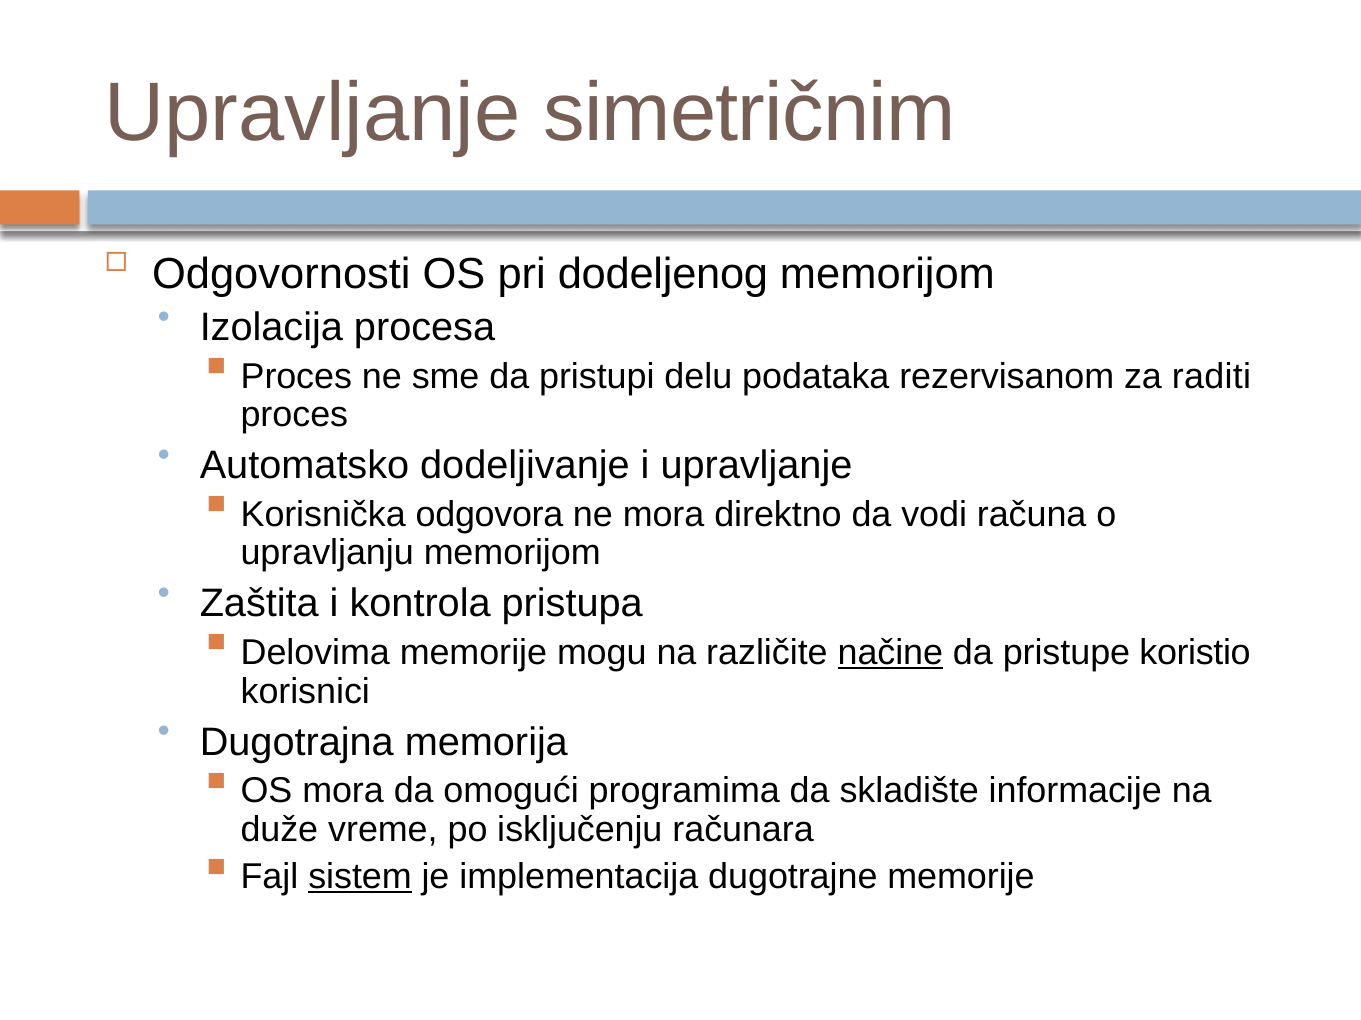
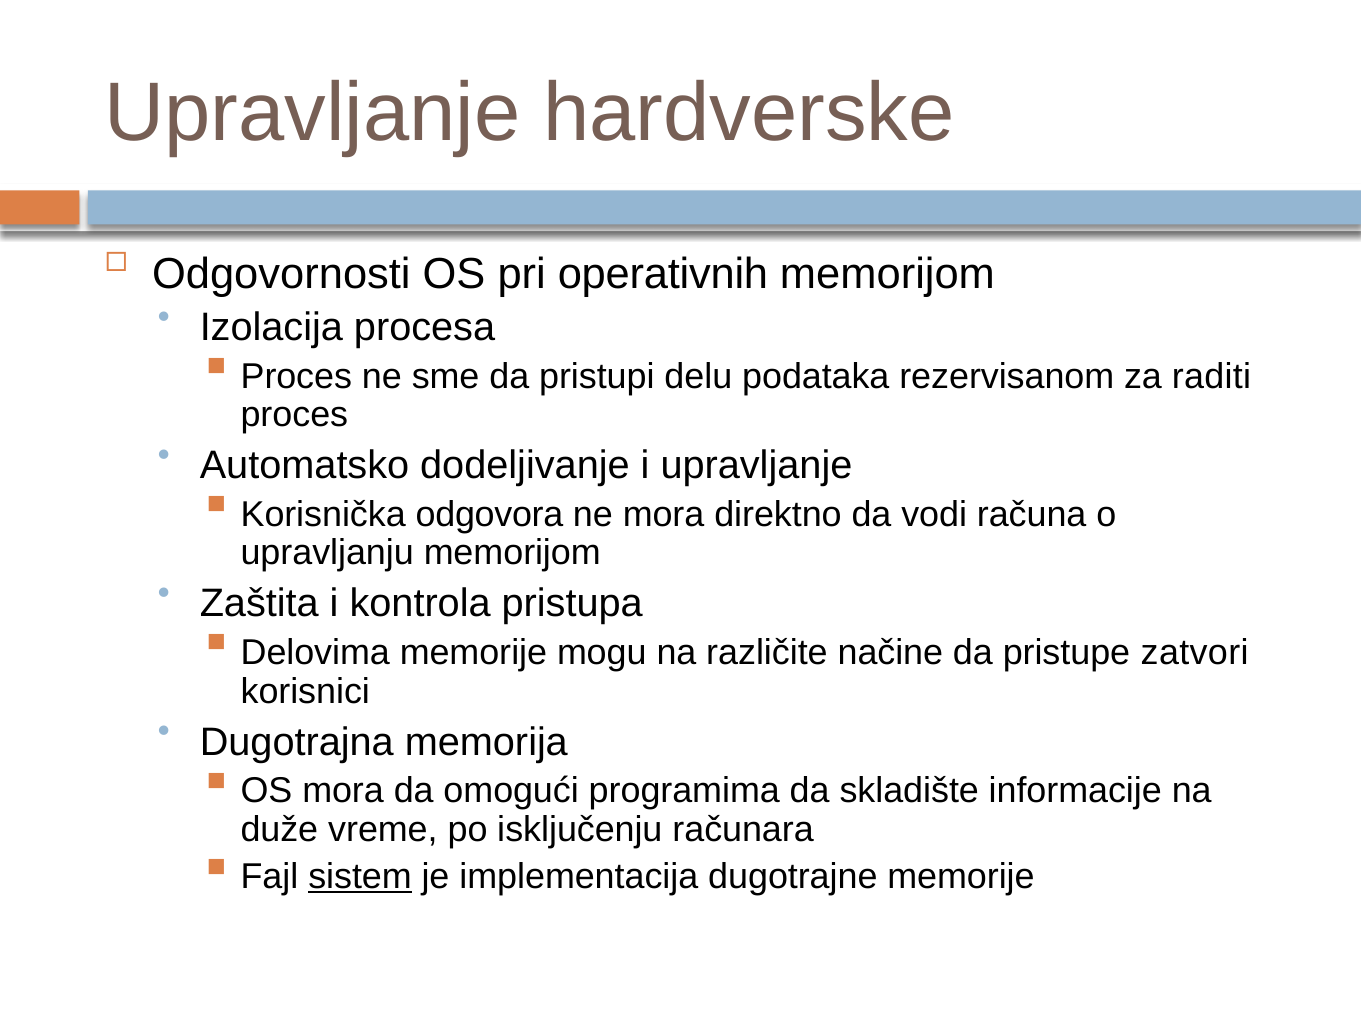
simetričnim: simetričnim -> hardverske
dodeljenog: dodeljenog -> operativnih
načine underline: present -> none
koristio: koristio -> zatvori
